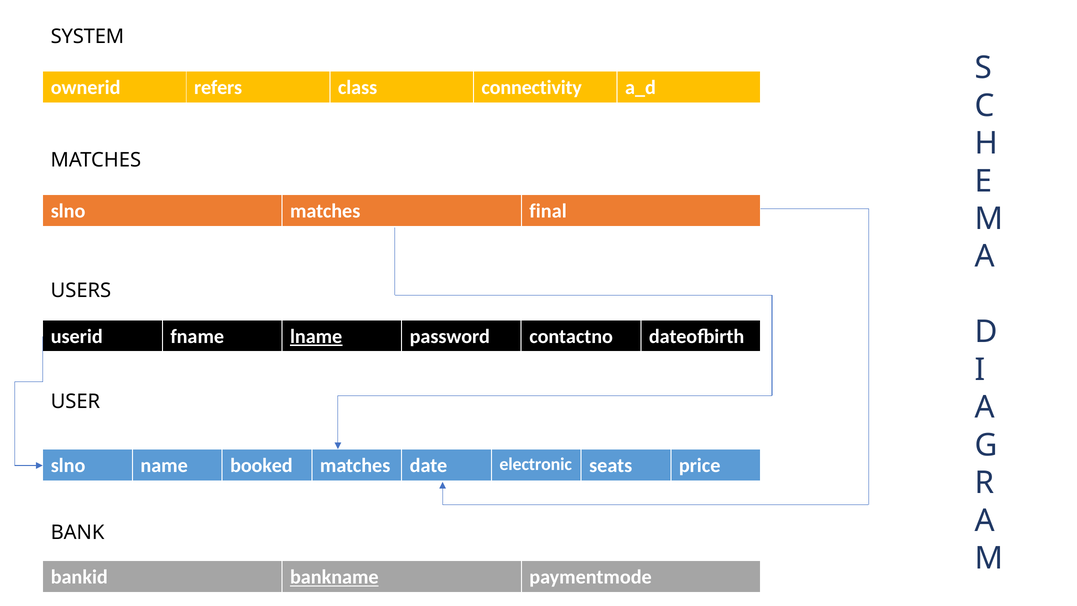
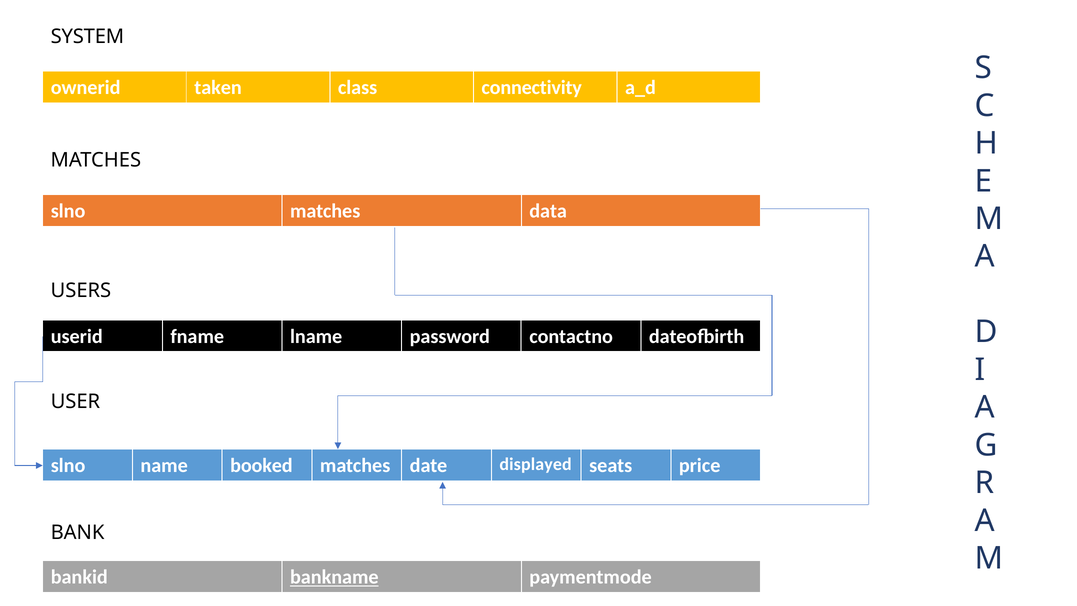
refers: refers -> taken
final: final -> data
lname underline: present -> none
electronic: electronic -> displayed
